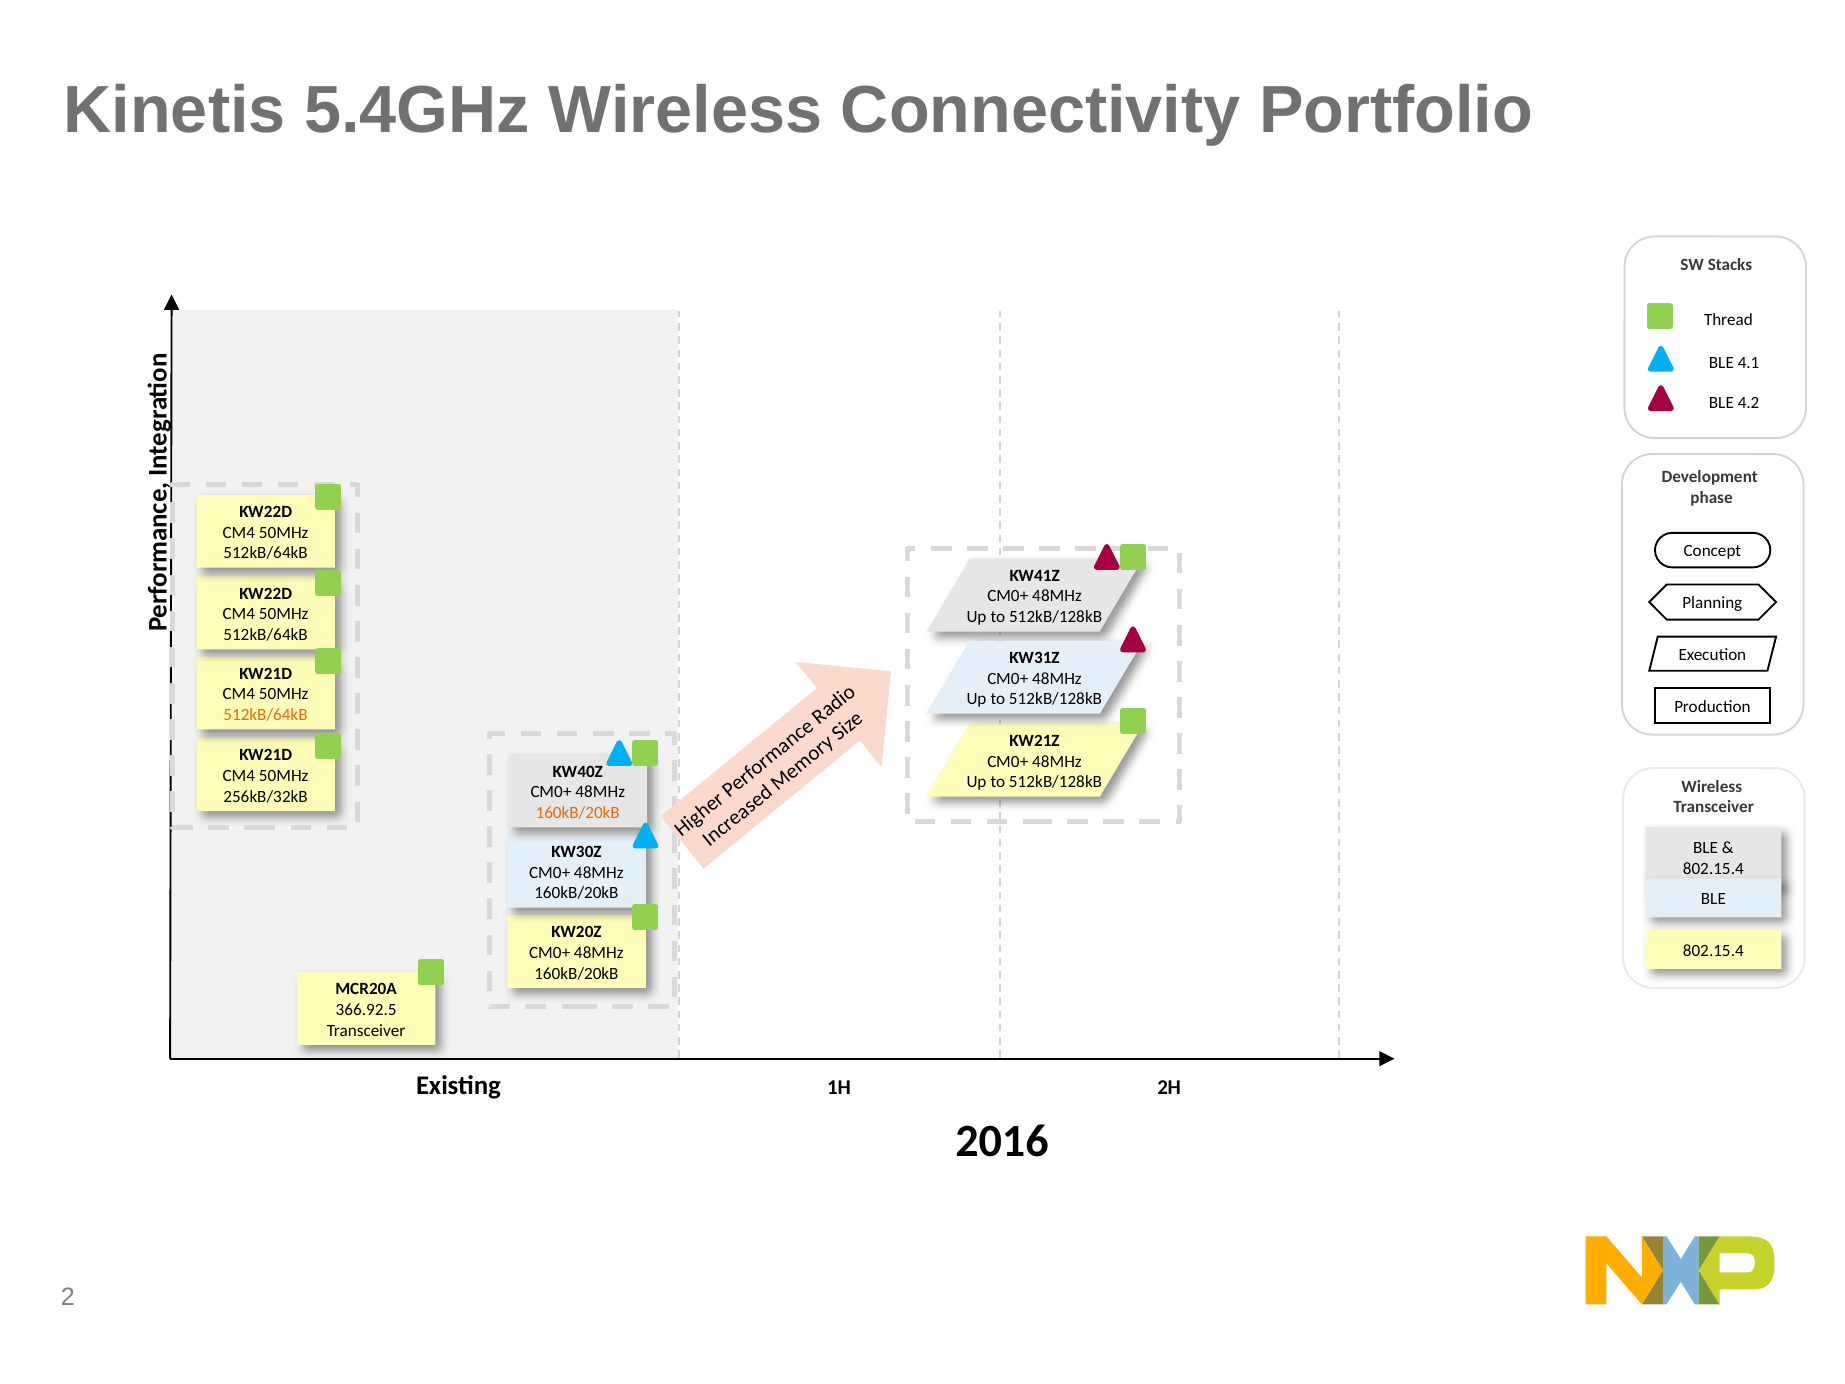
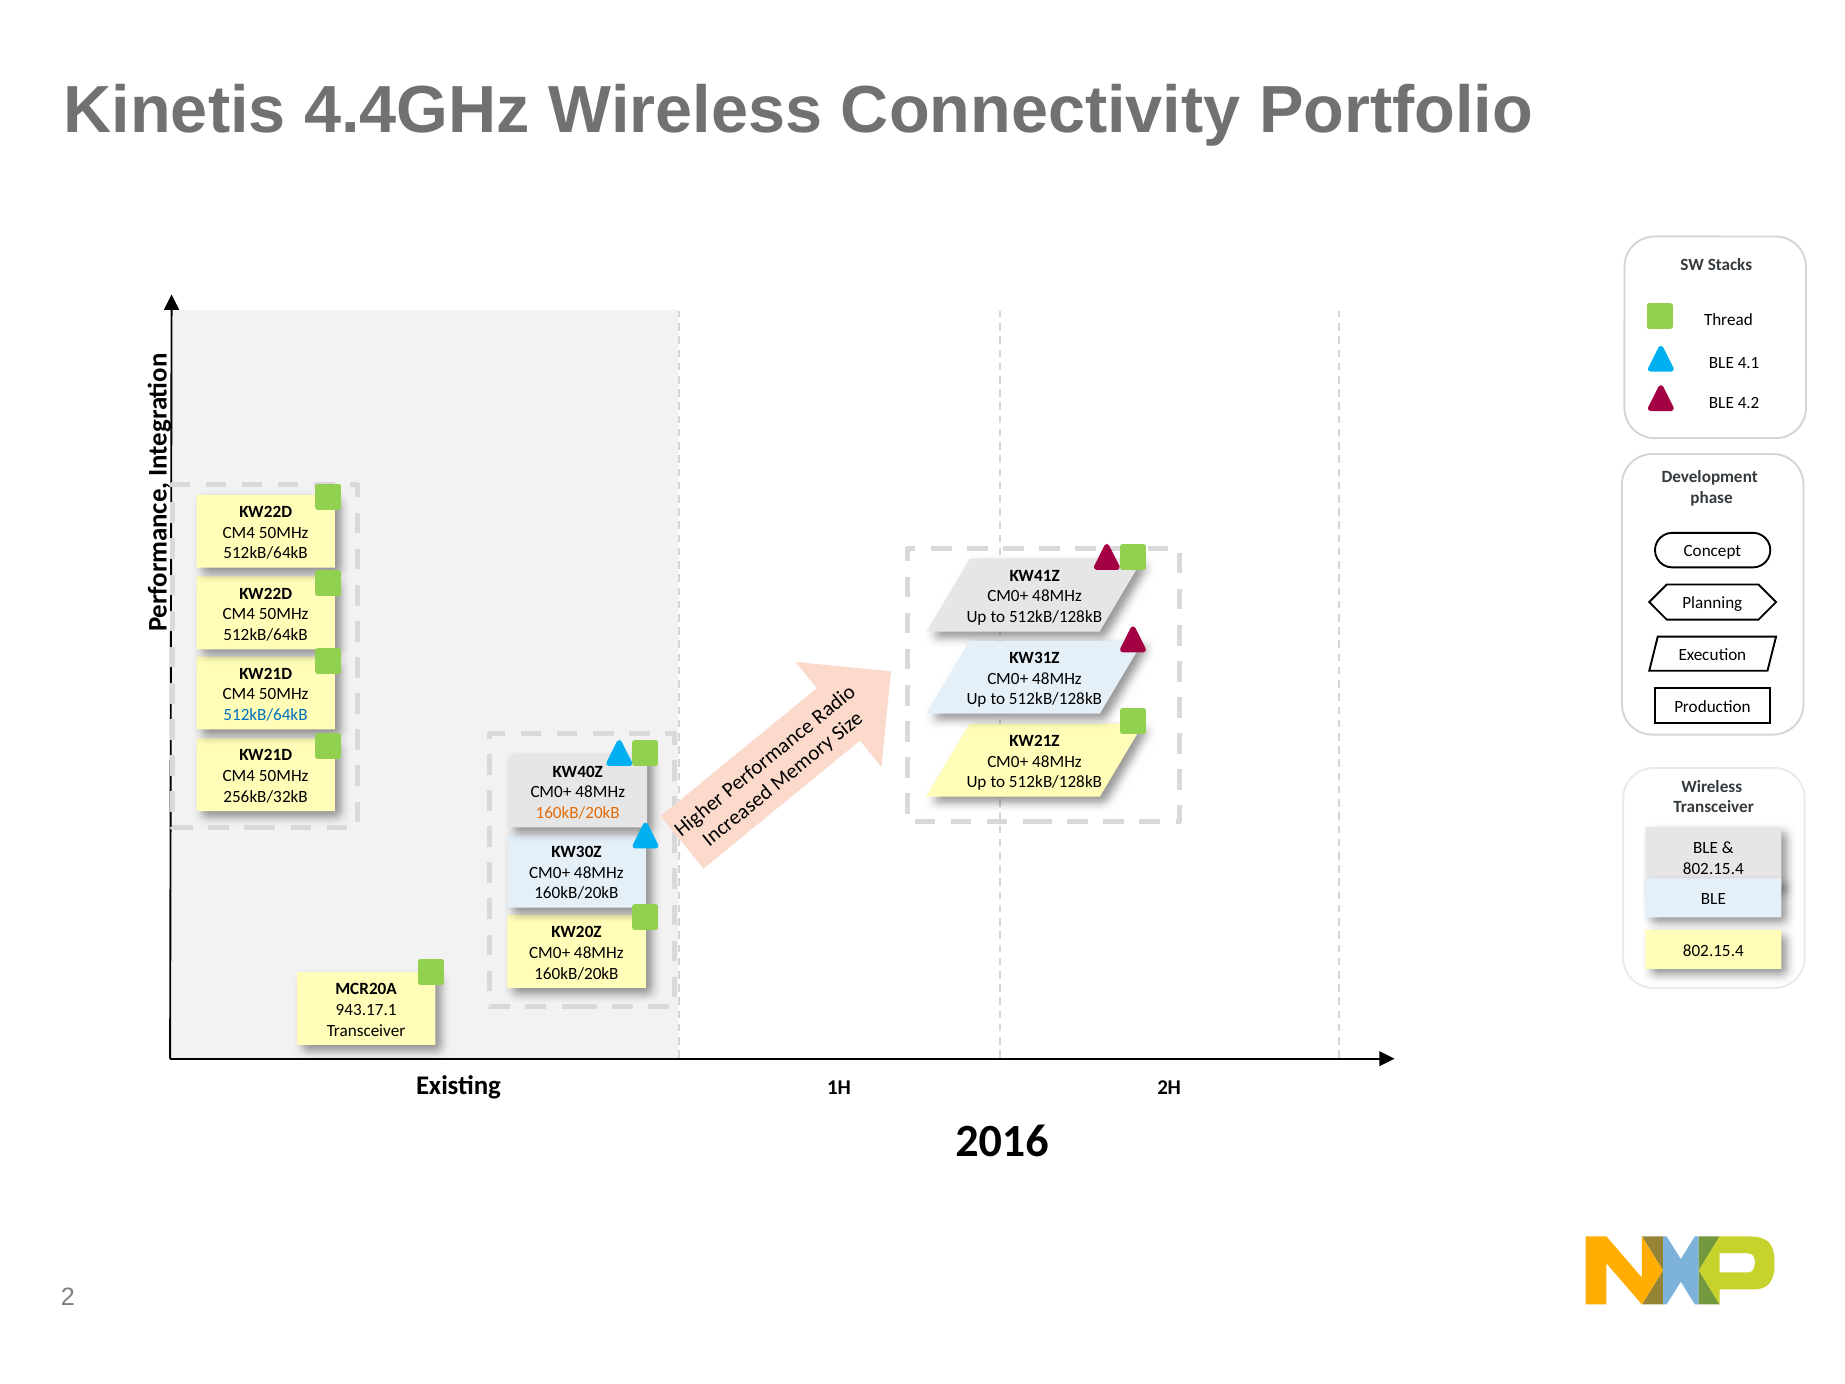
5.4GHz: 5.4GHz -> 4.4GHz
512kB/64kB at (266, 715) colour: orange -> blue
366.92.5: 366.92.5 -> 943.17.1
